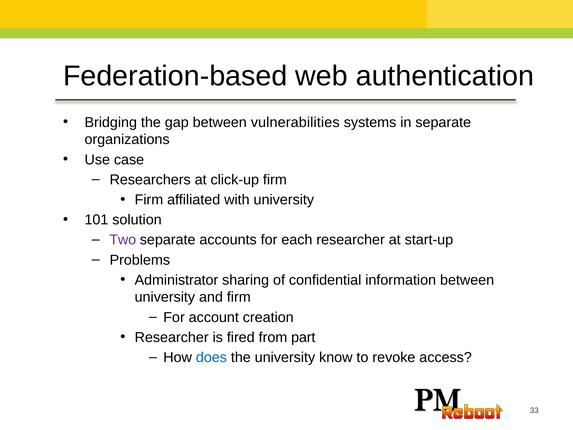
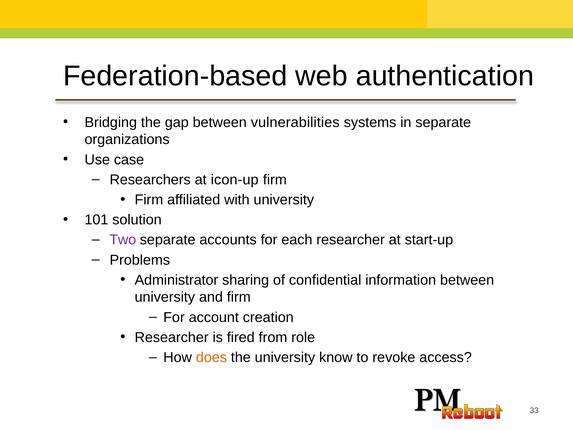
click-up: click-up -> icon-up
part: part -> role
does colour: blue -> orange
